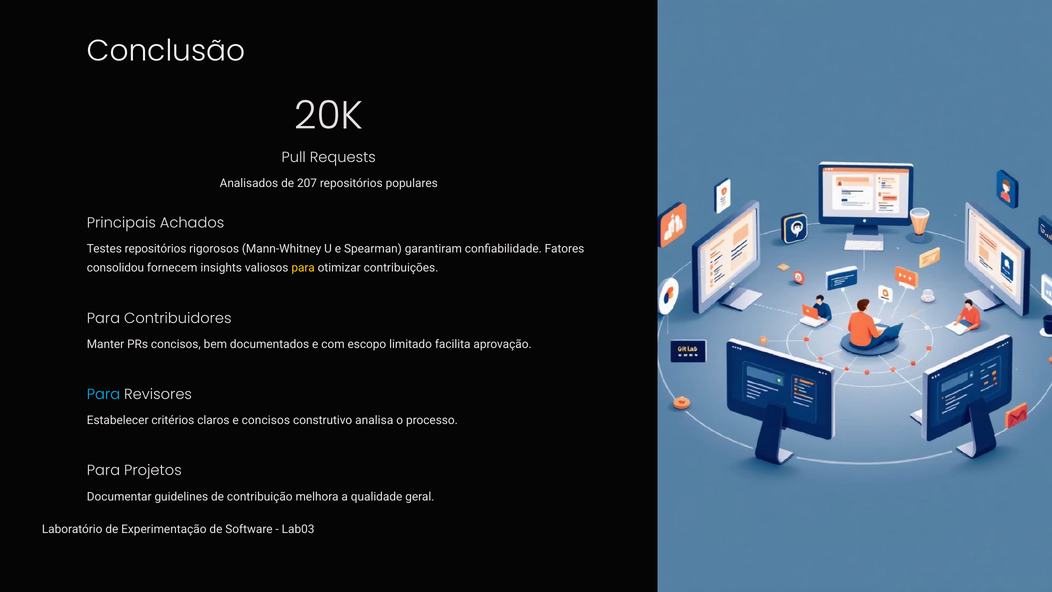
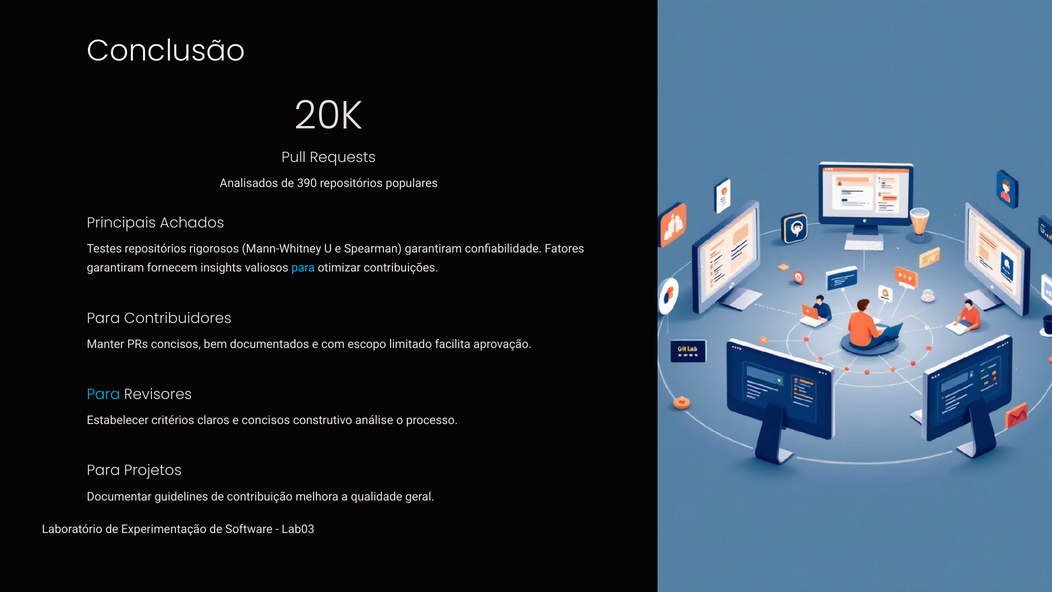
207: 207 -> 390
consolidou at (115, 268): consolidou -> garantiram
para at (303, 268) colour: yellow -> light blue
analisa: analisa -> análise
